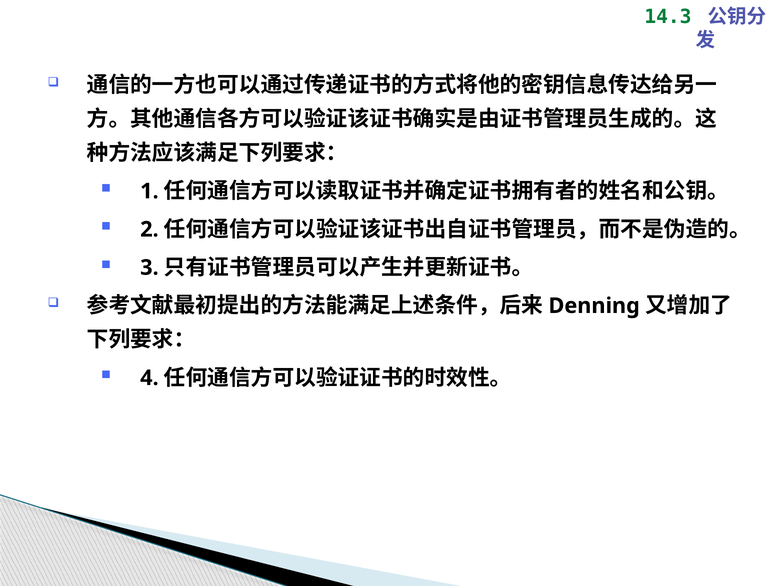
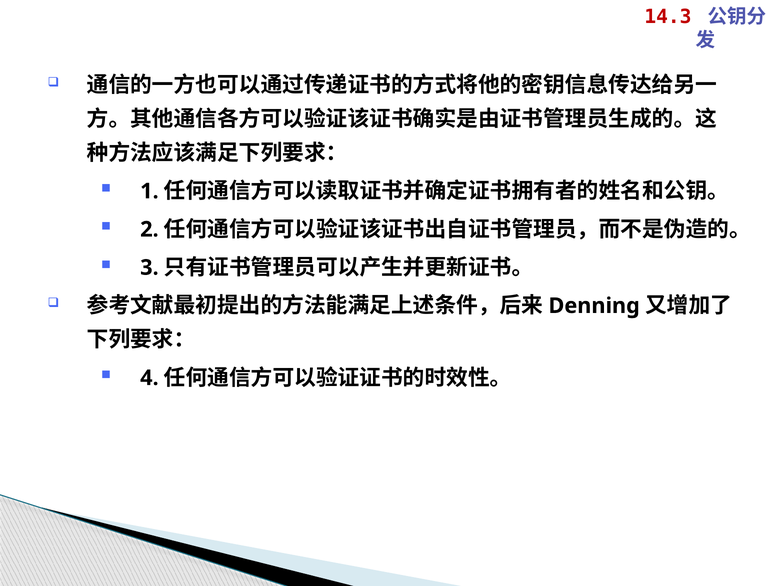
14.3 colour: green -> red
